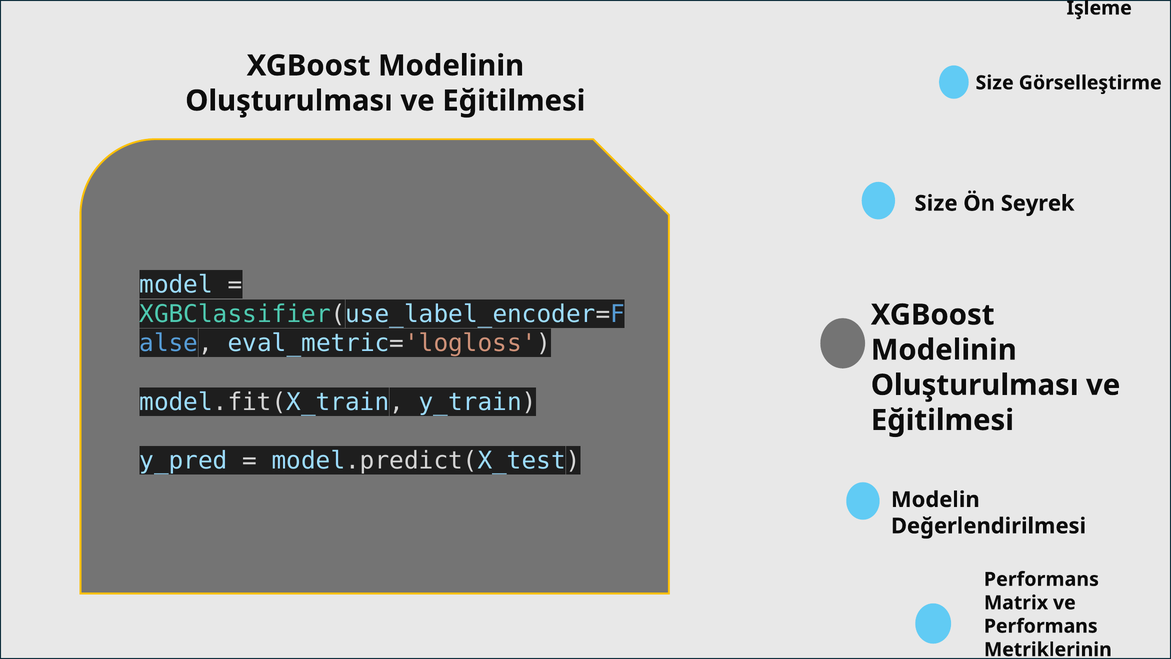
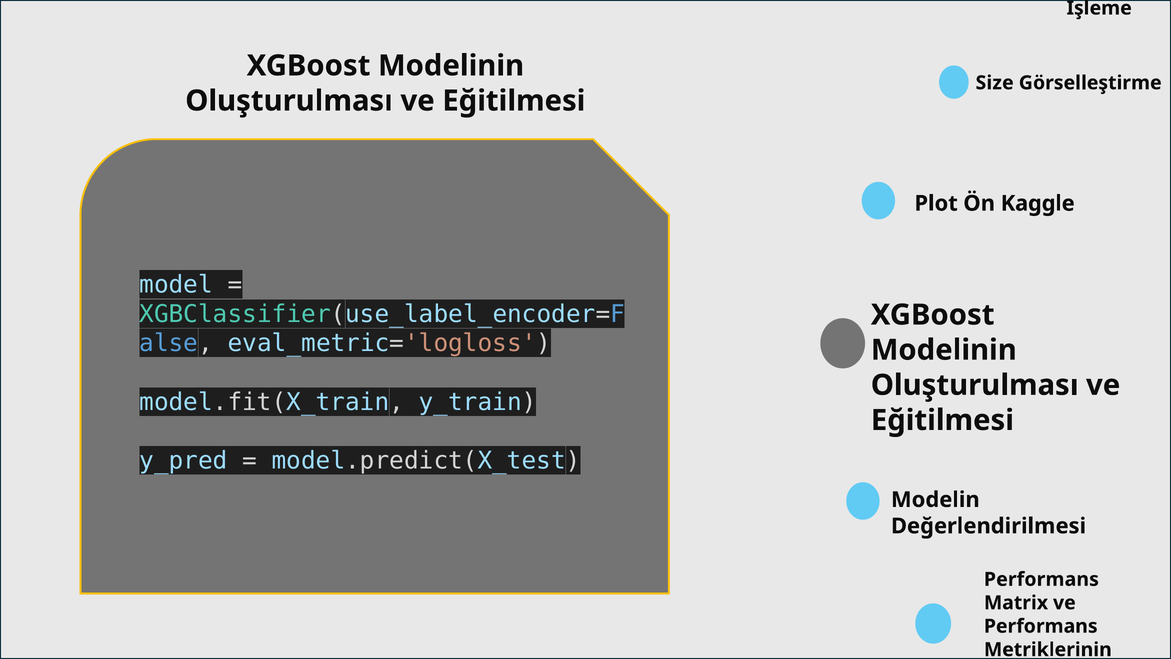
Size at (936, 203): Size -> Plot
Seyrek: Seyrek -> Kaggle
